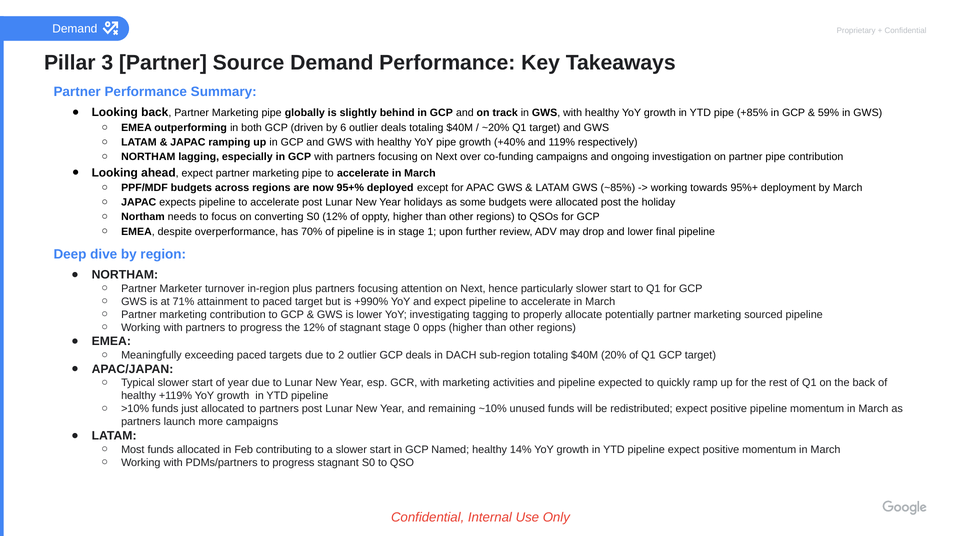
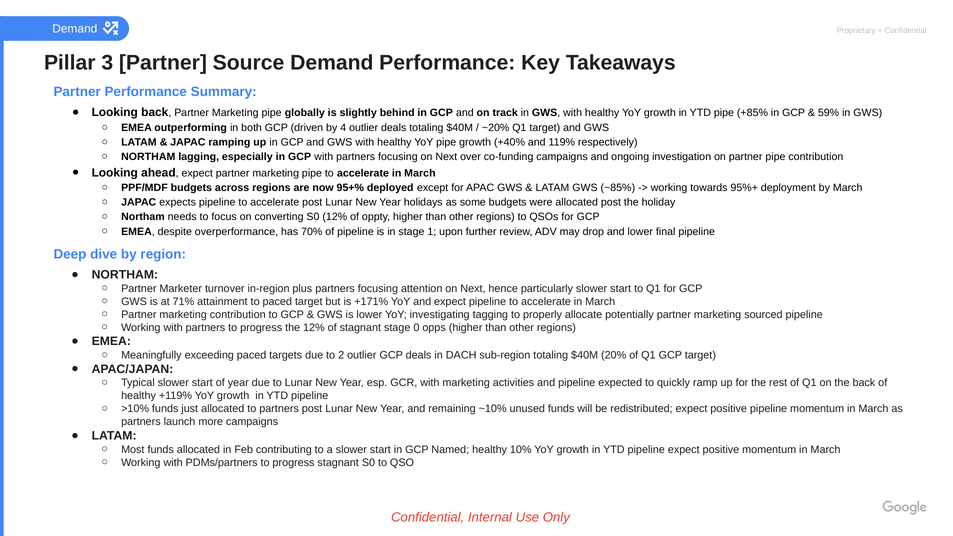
6: 6 -> 4
+990%: +990% -> +171%
14%: 14% -> 10%
